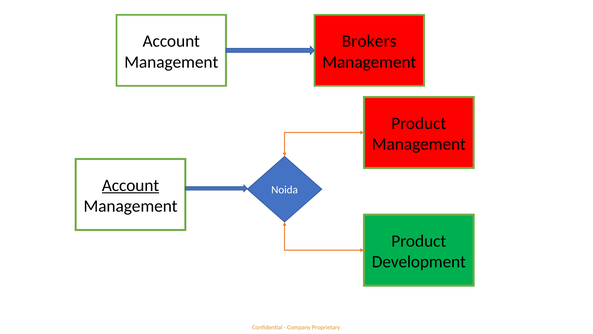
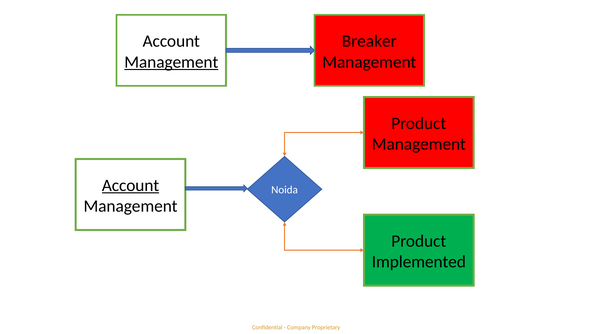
Brokers: Brokers -> Breaker
Management at (171, 62) underline: none -> present
Development: Development -> Implemented
